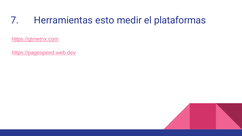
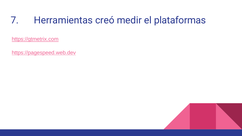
esto: esto -> creó
